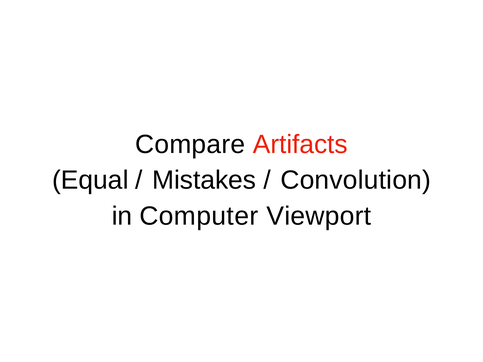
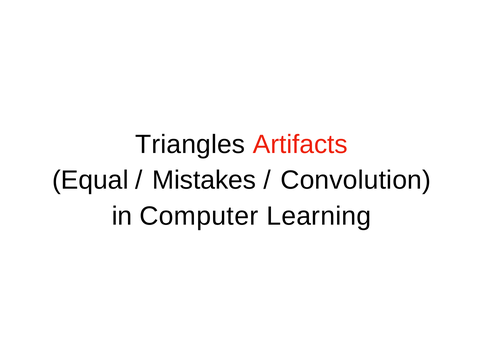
Compare: Compare -> Triangles
Viewport: Viewport -> Learning
